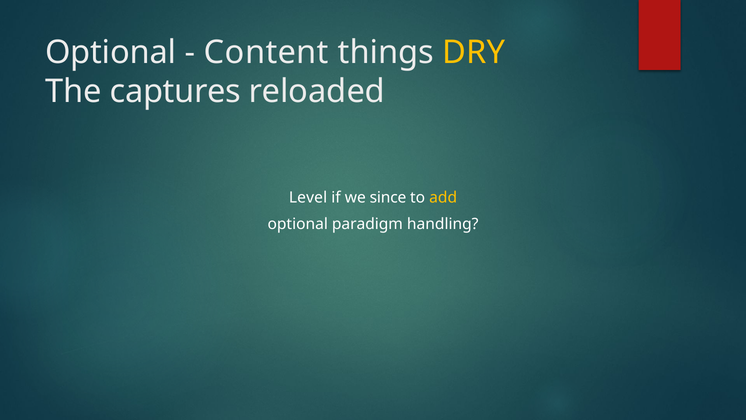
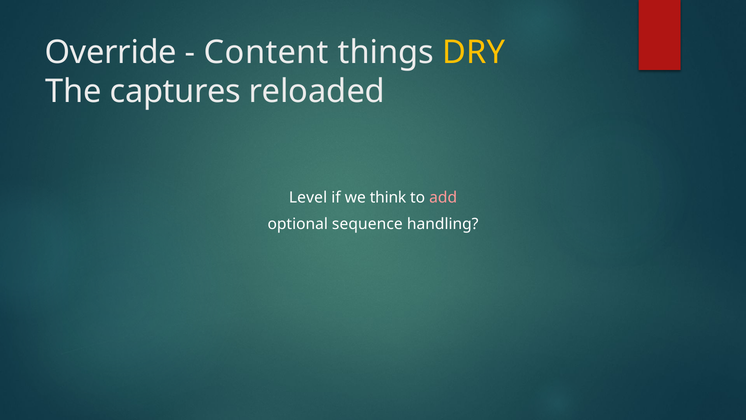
Optional at (111, 52): Optional -> Override
since: since -> think
add colour: yellow -> pink
paradigm: paradigm -> sequence
